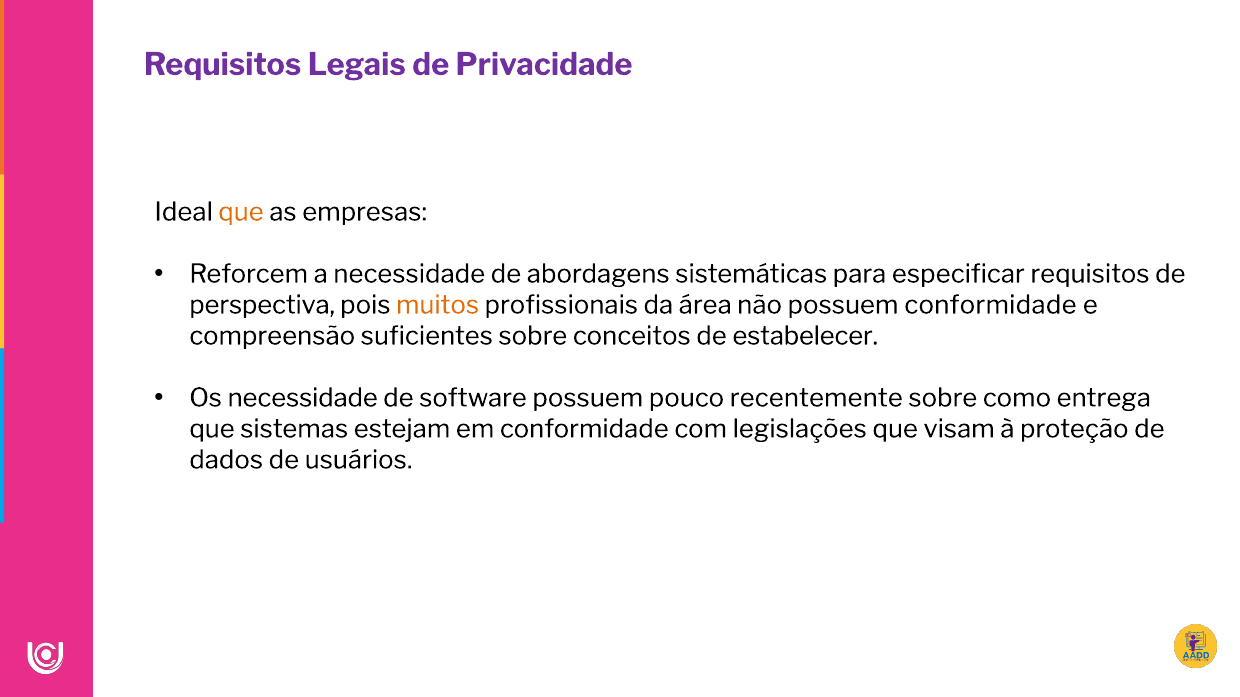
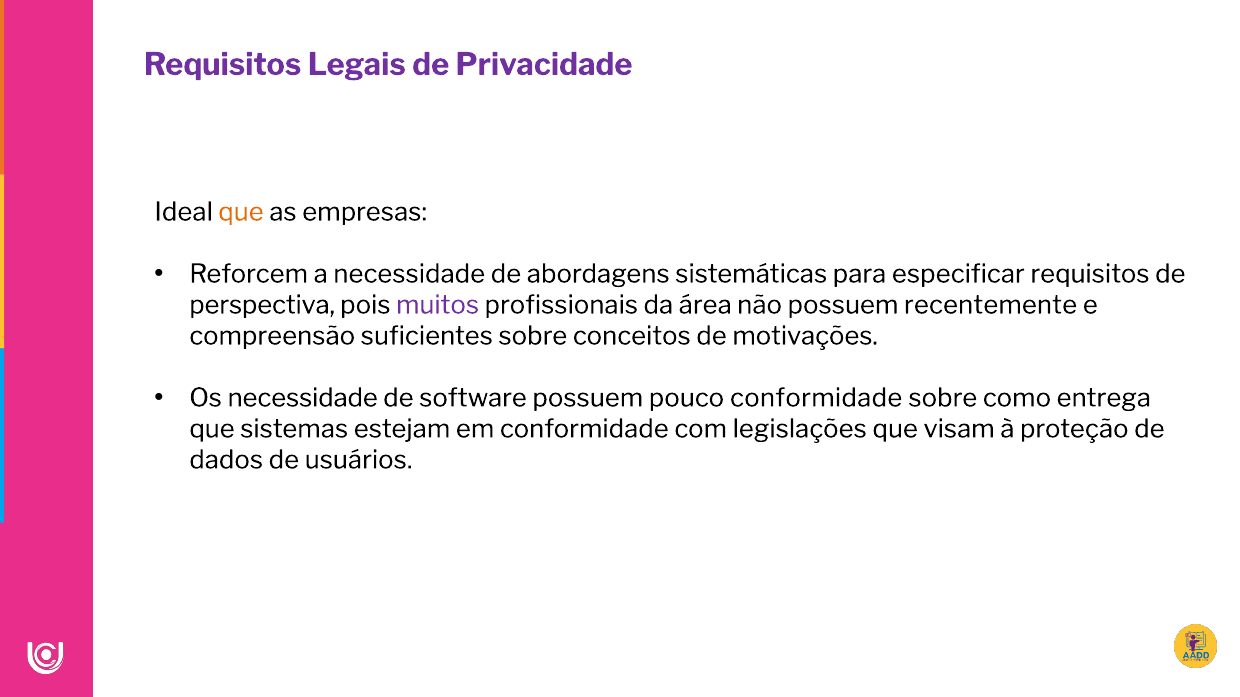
muitos colour: orange -> purple
possuem conformidade: conformidade -> recentemente
estabelecer: estabelecer -> motivações
pouco recentemente: recentemente -> conformidade
